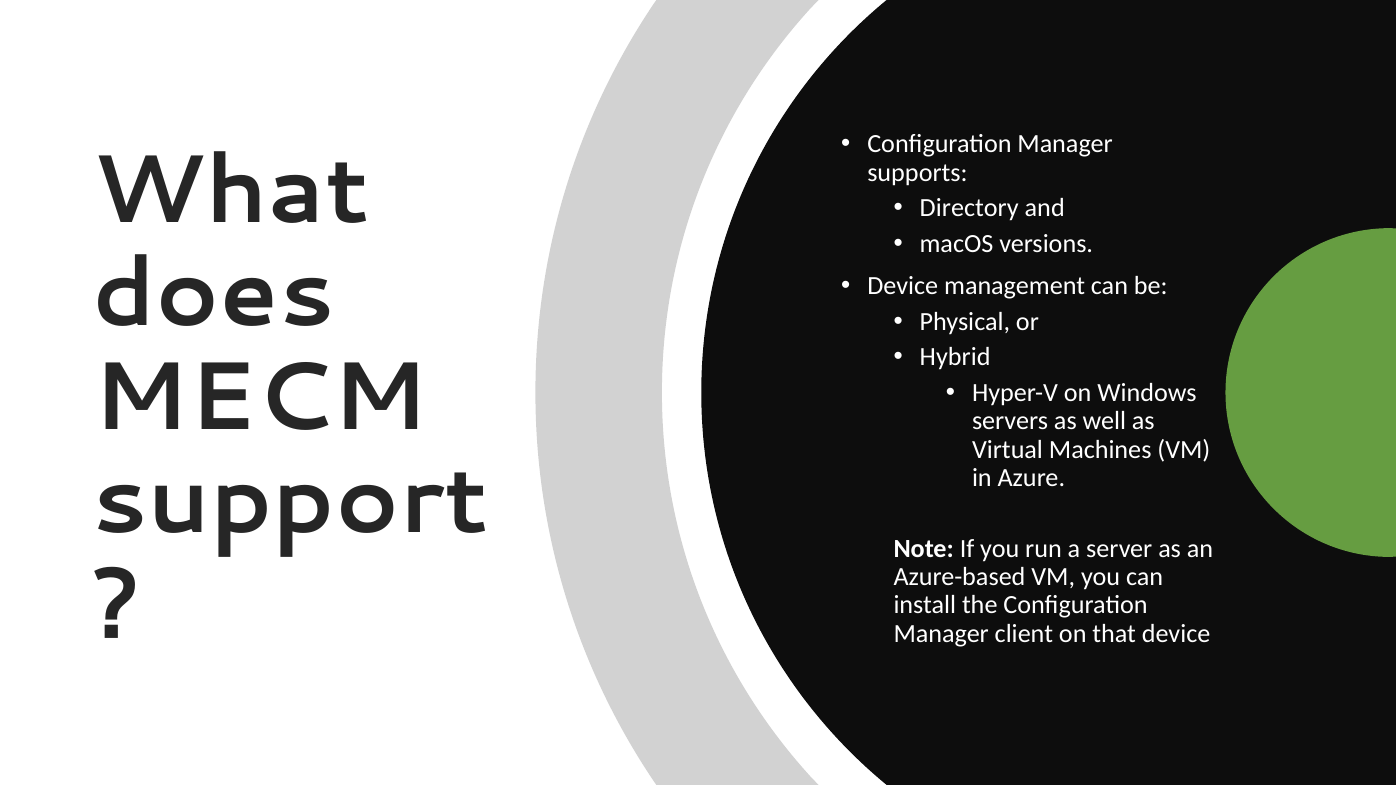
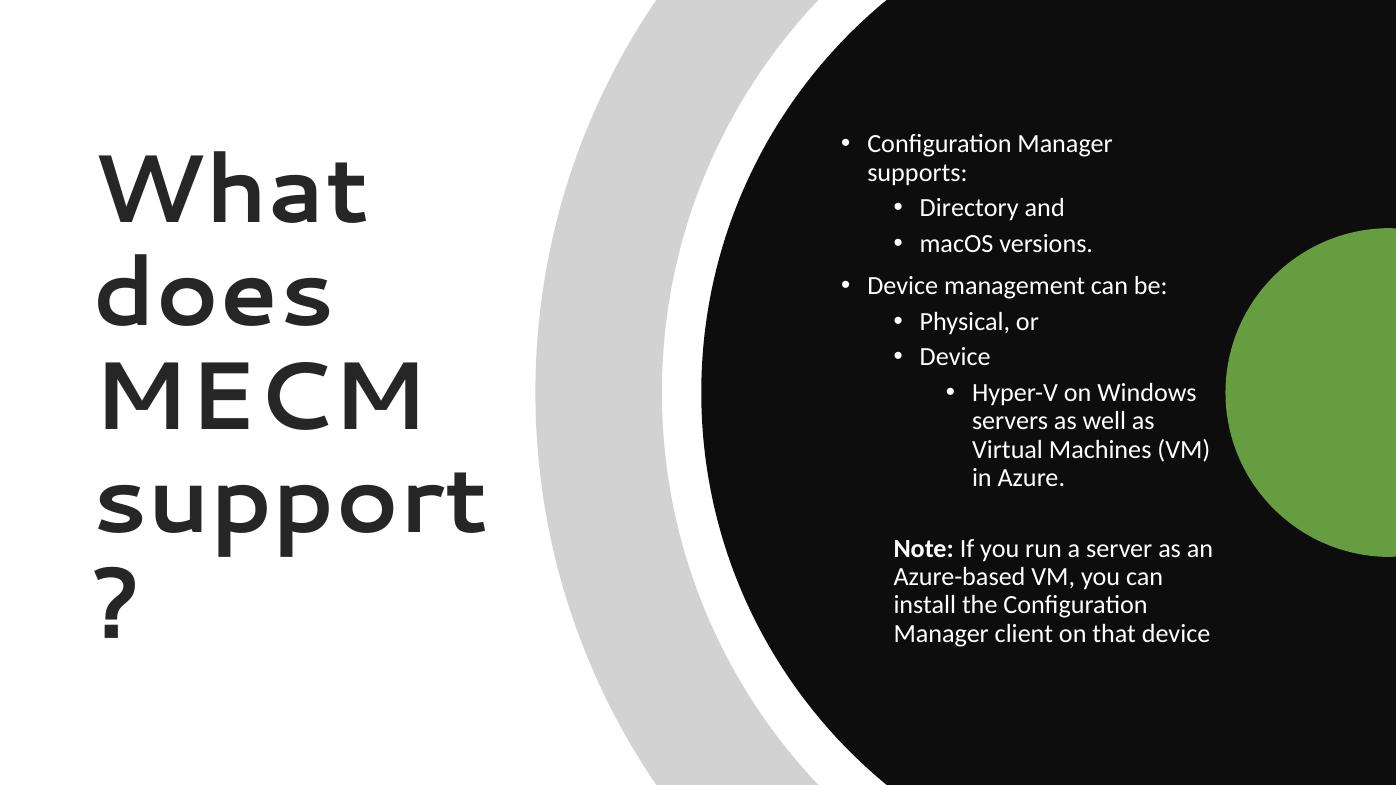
Hybrid at (955, 357): Hybrid -> Device
